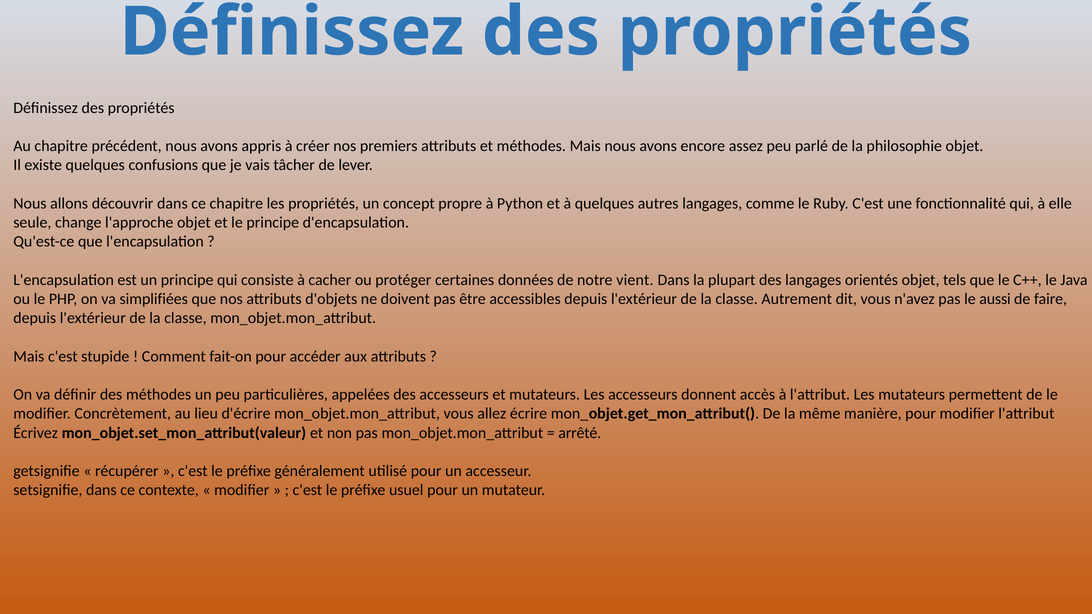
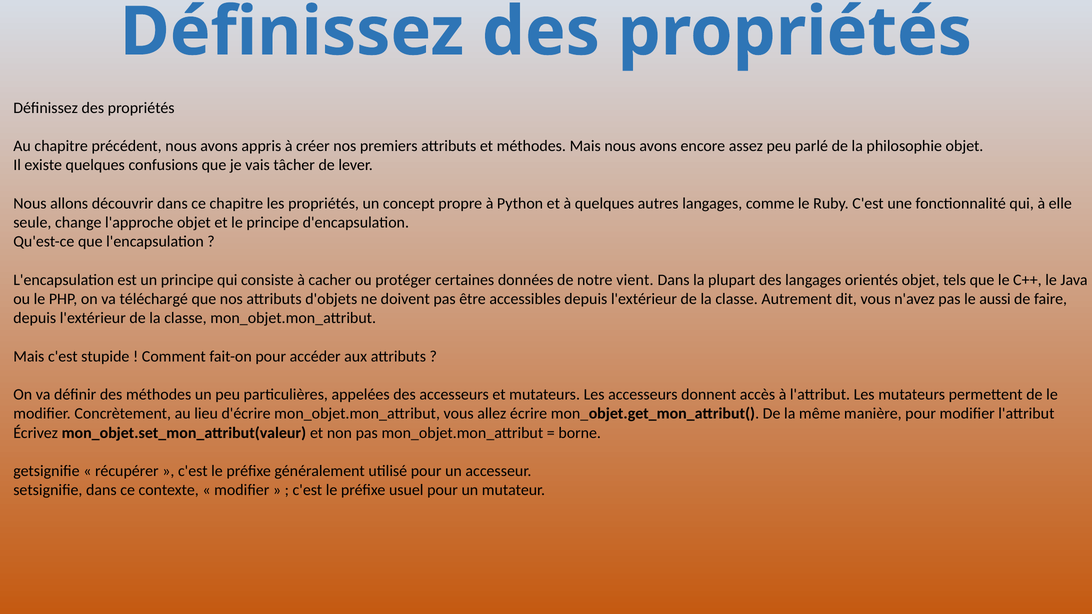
simplifiées: simplifiées -> téléchargé
arrêté: arrêté -> borne
